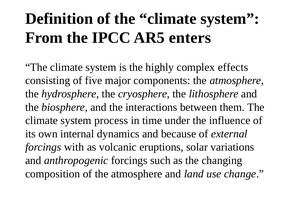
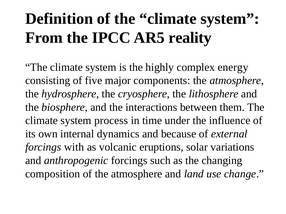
enters: enters -> reality
effects: effects -> energy
